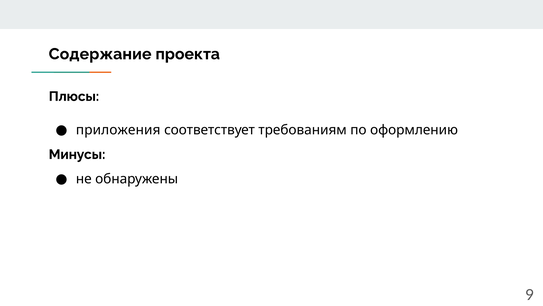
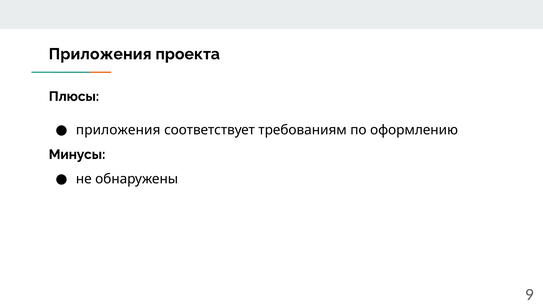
Содержание at (100, 54): Содержание -> Приложения
